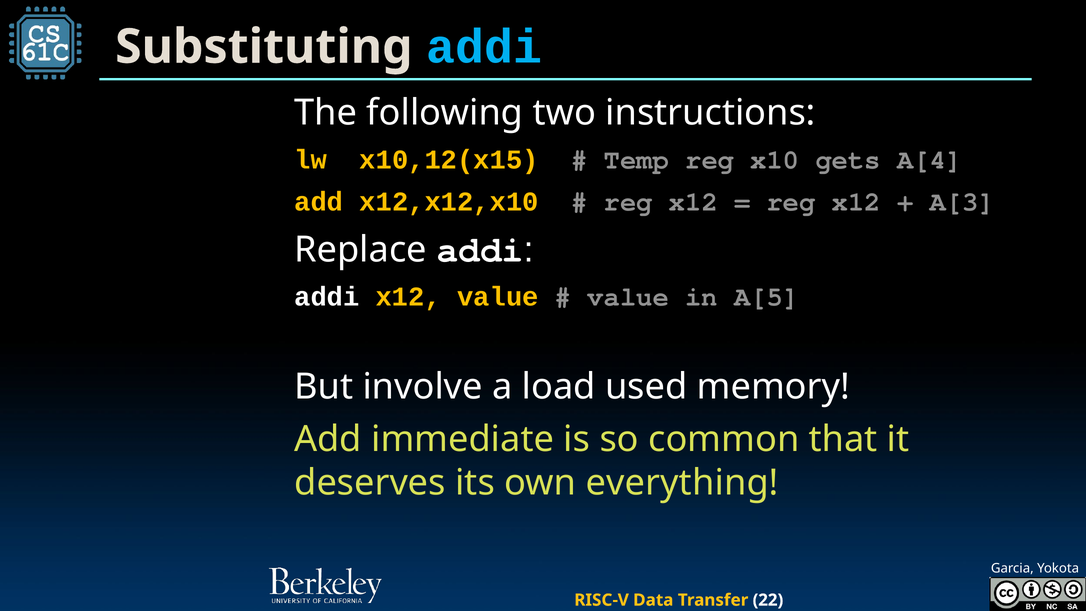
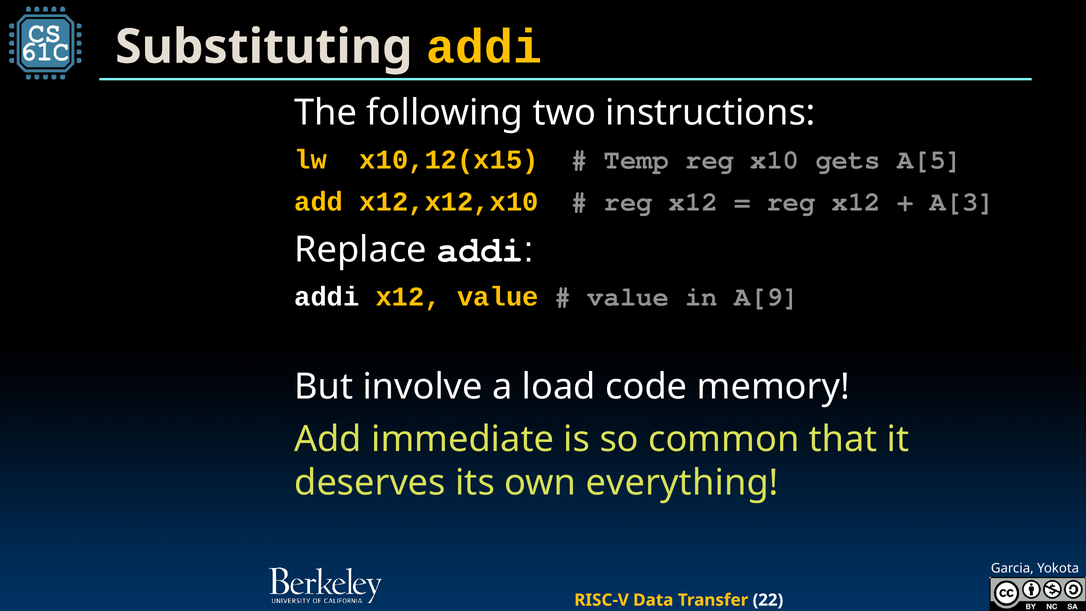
addi at (484, 47) colour: light blue -> yellow
A[4: A[4 -> A[5
A[5: A[5 -> A[9
used: used -> code
